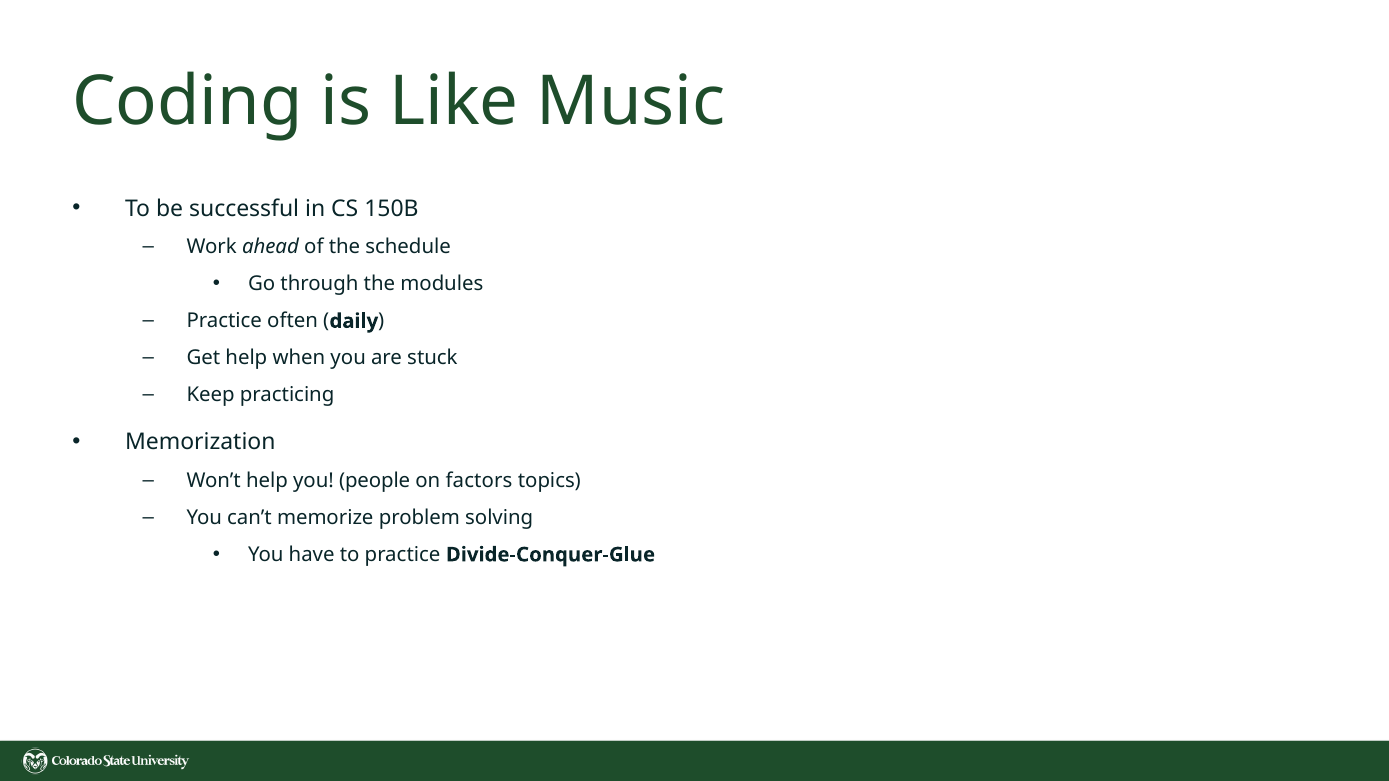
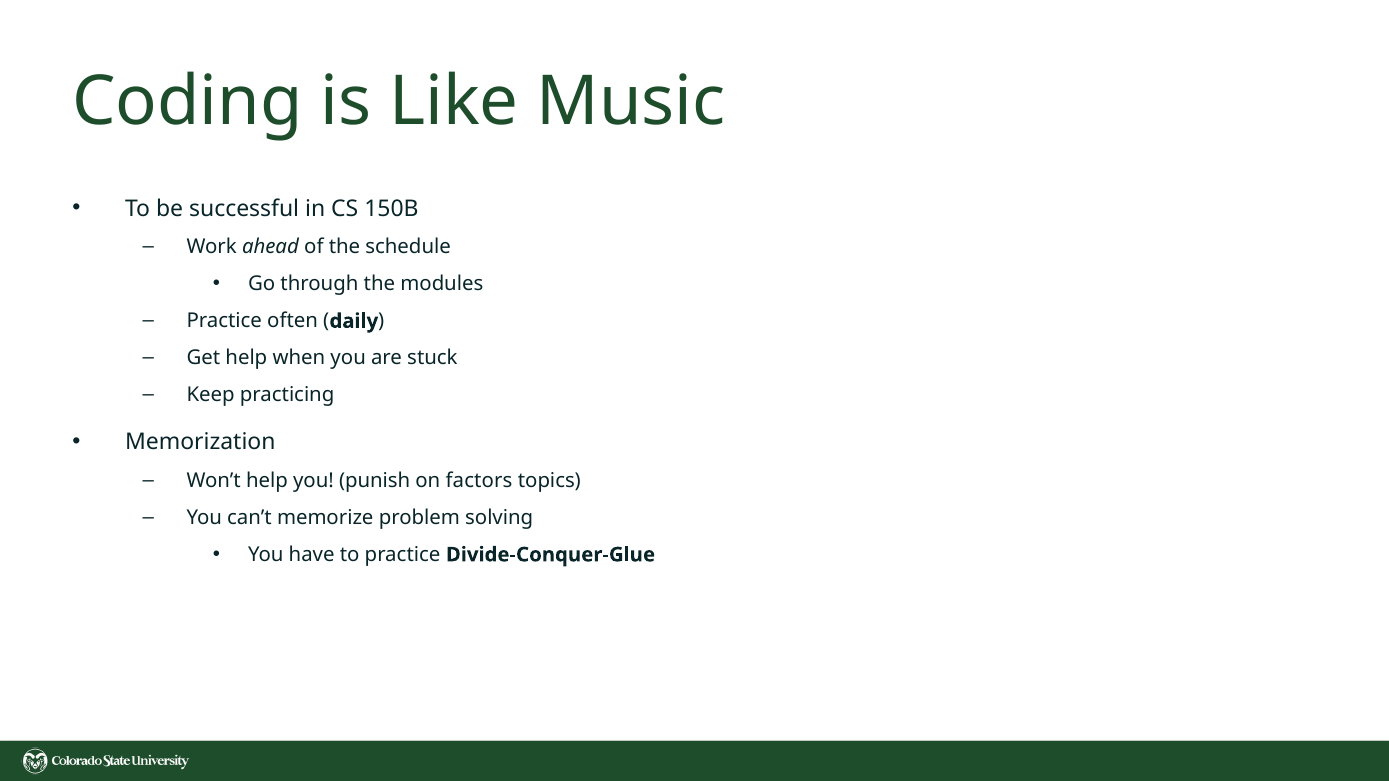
people: people -> punish
